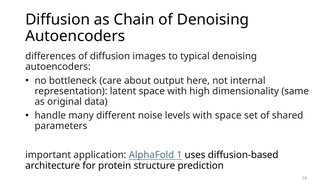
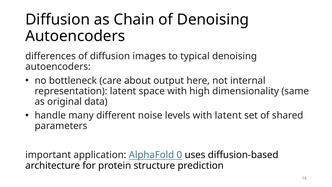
with space: space -> latent
1: 1 -> 0
